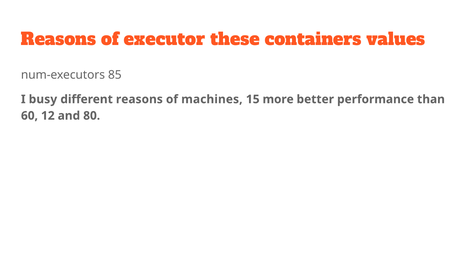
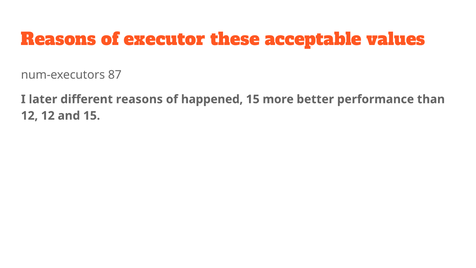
containers: containers -> acceptable
85: 85 -> 87
busy: busy -> later
machines: machines -> happened
60 at (29, 116): 60 -> 12
and 80: 80 -> 15
